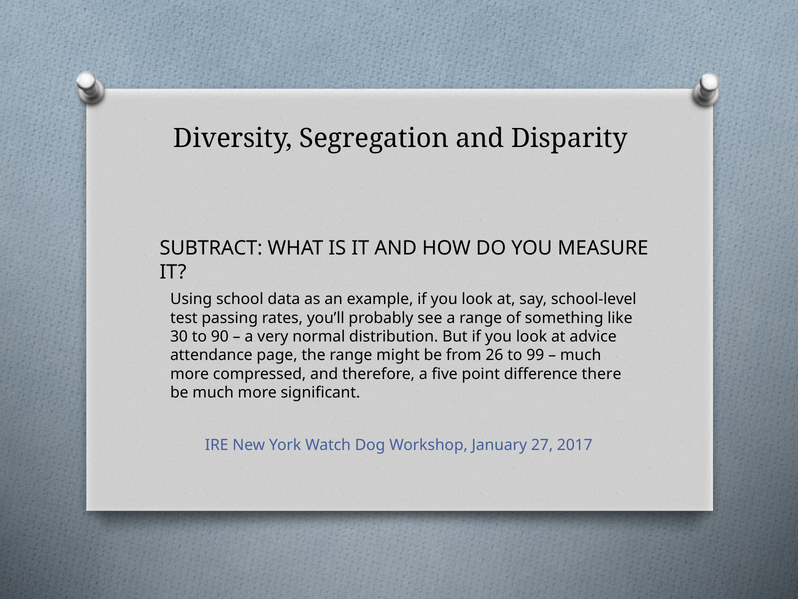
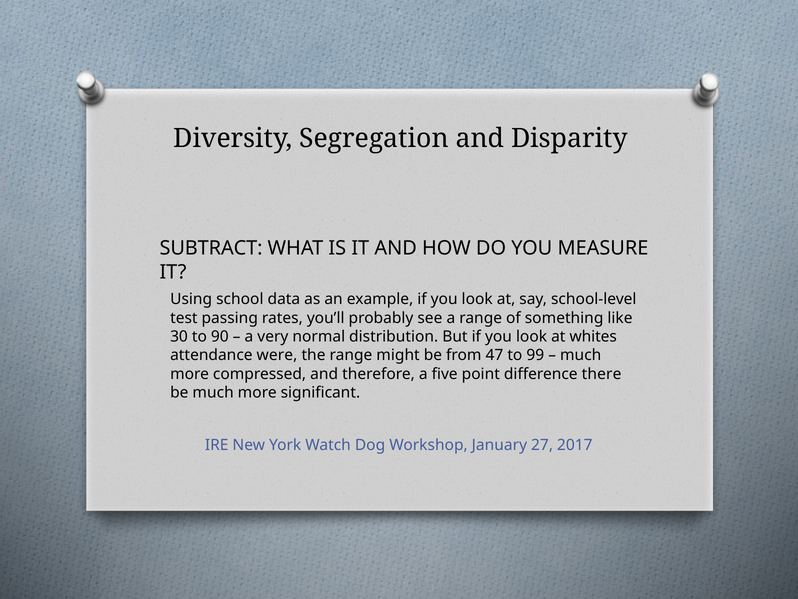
advice: advice -> whites
page: page -> were
26: 26 -> 47
